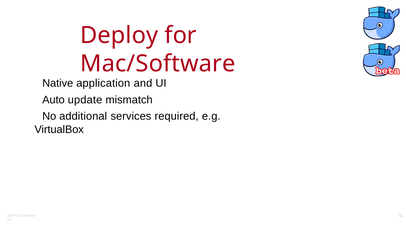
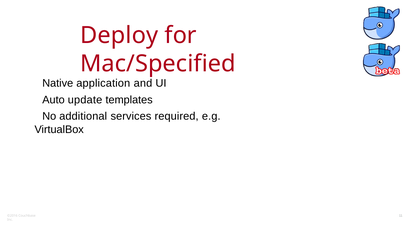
Mac/Software: Mac/Software -> Mac/Specified
mismatch: mismatch -> templates
